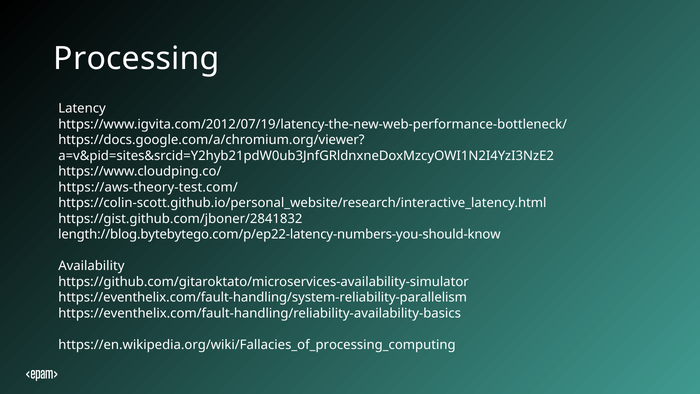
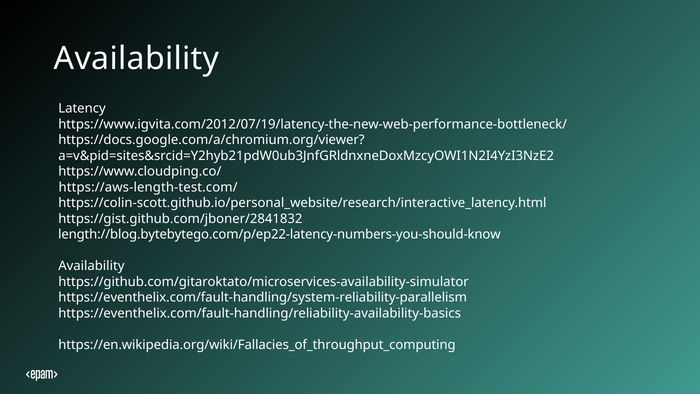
Processing at (137, 59): Processing -> Availability
https://aws-theory-test.com/: https://aws-theory-test.com/ -> https://aws-length-test.com/
https://en.wikipedia.org/wiki/Fallacies_of_processing_computing: https://en.wikipedia.org/wiki/Fallacies_of_processing_computing -> https://en.wikipedia.org/wiki/Fallacies_of_throughput_computing
